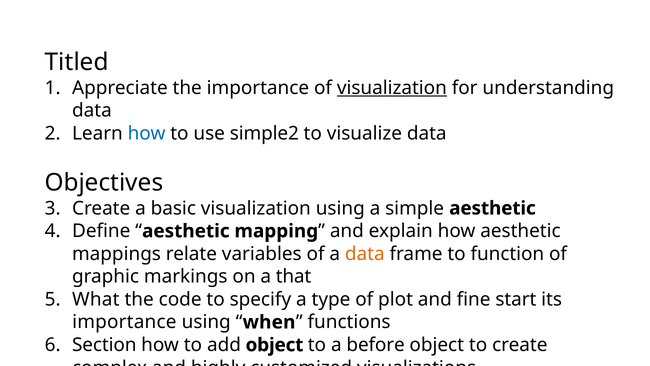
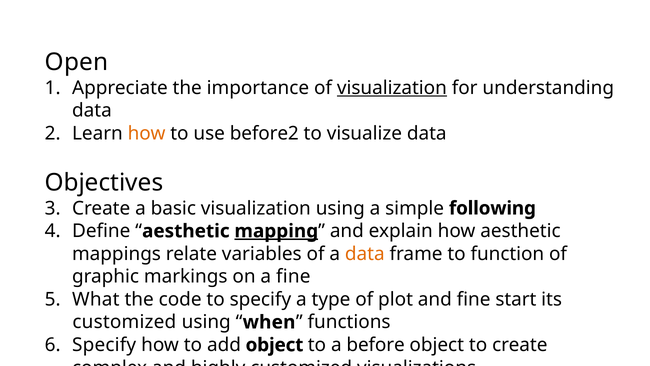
Titled: Titled -> Open
how at (147, 133) colour: blue -> orange
simple2: simple2 -> before2
simple aesthetic: aesthetic -> following
mapping underline: none -> present
a that: that -> fine
importance at (124, 322): importance -> customized
Section at (104, 345): Section -> Specify
